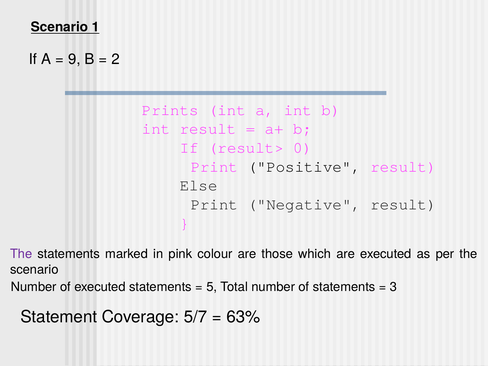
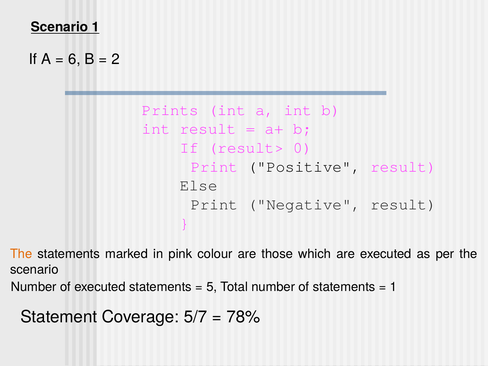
9: 9 -> 6
The at (21, 254) colour: purple -> orange
3 at (394, 287): 3 -> 1
63%: 63% -> 78%
